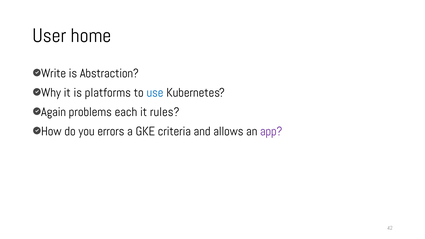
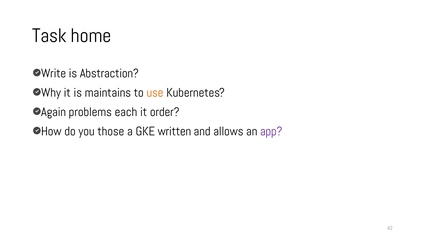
User: User -> Task
platforms: platforms -> maintains
use colour: blue -> orange
rules: rules -> order
errors: errors -> those
criteria: criteria -> written
